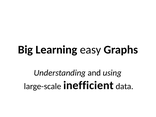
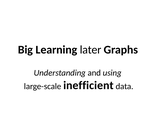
easy: easy -> later
